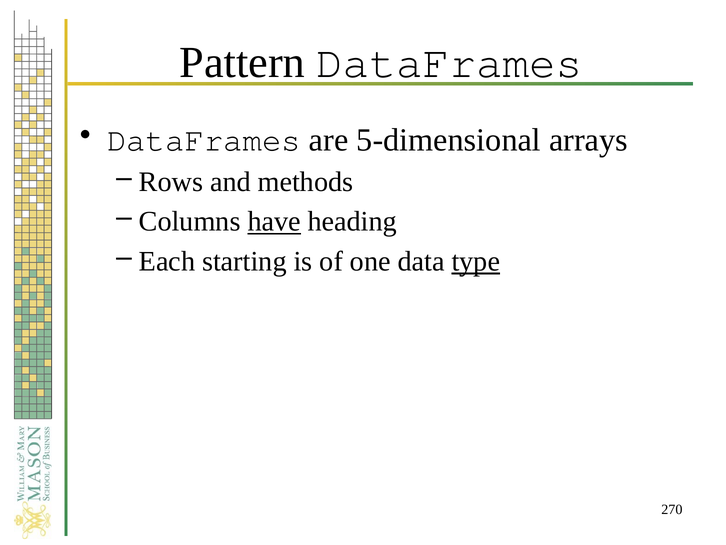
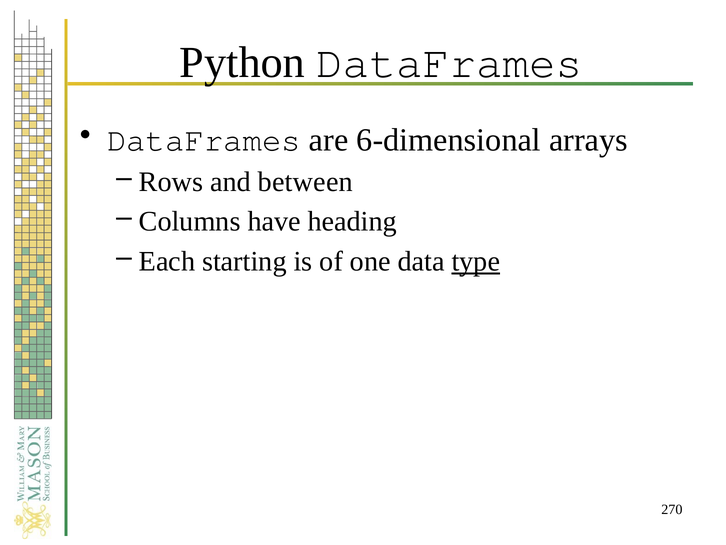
Pattern: Pattern -> Python
5-dimensional: 5-dimensional -> 6-dimensional
methods: methods -> between
have underline: present -> none
